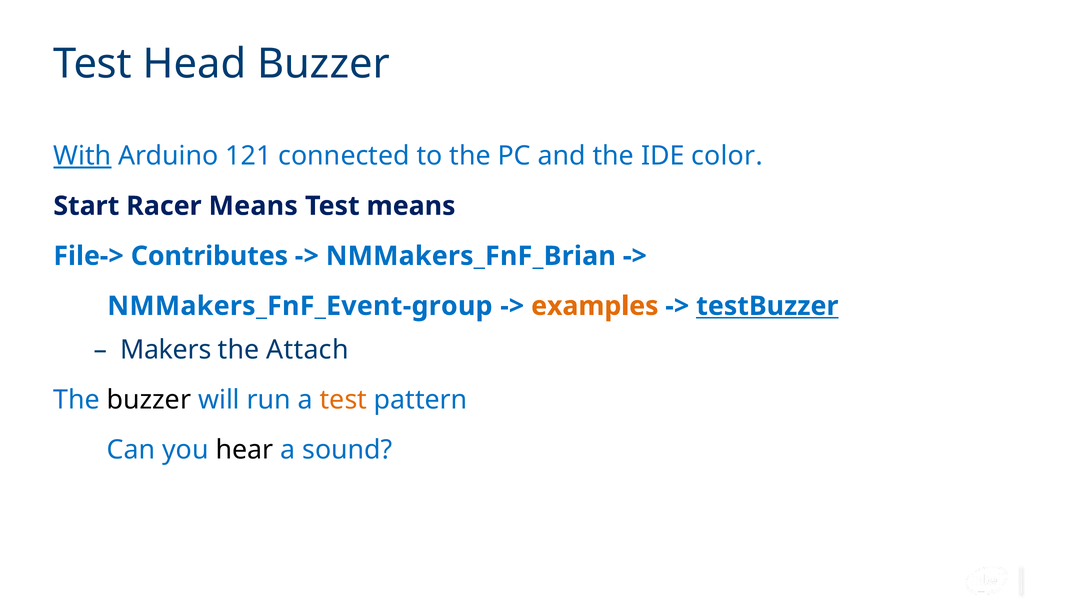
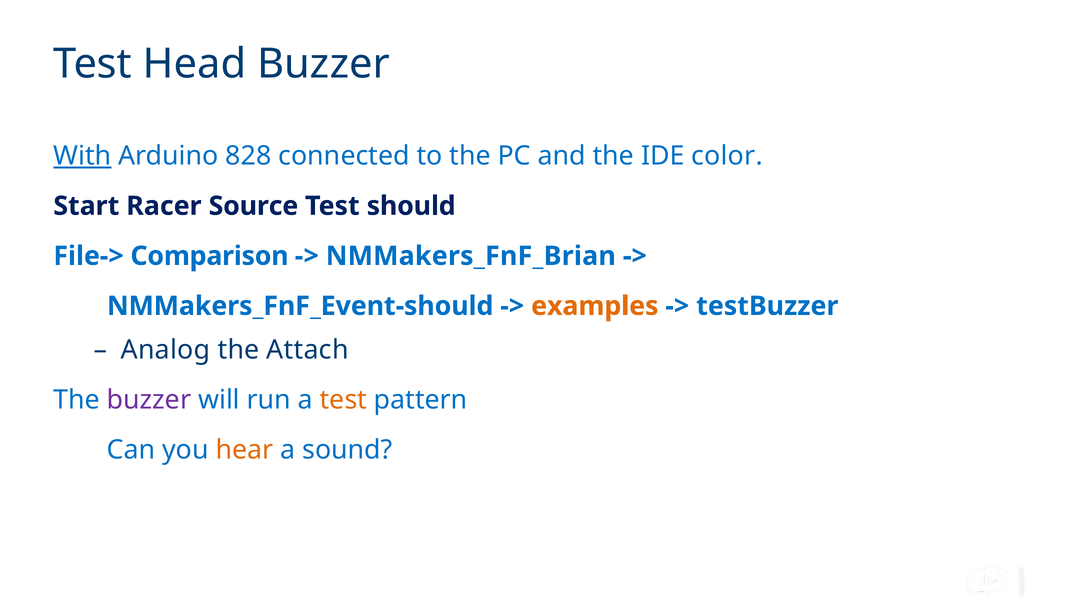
121: 121 -> 828
Racer Means: Means -> Source
Test means: means -> should
Contributes: Contributes -> Comparison
NMMakers_FnF_Event-group: NMMakers_FnF_Event-group -> NMMakers_FnF_Event-should
testBuzzer underline: present -> none
Makers: Makers -> Analog
buzzer at (149, 400) colour: black -> purple
hear colour: black -> orange
